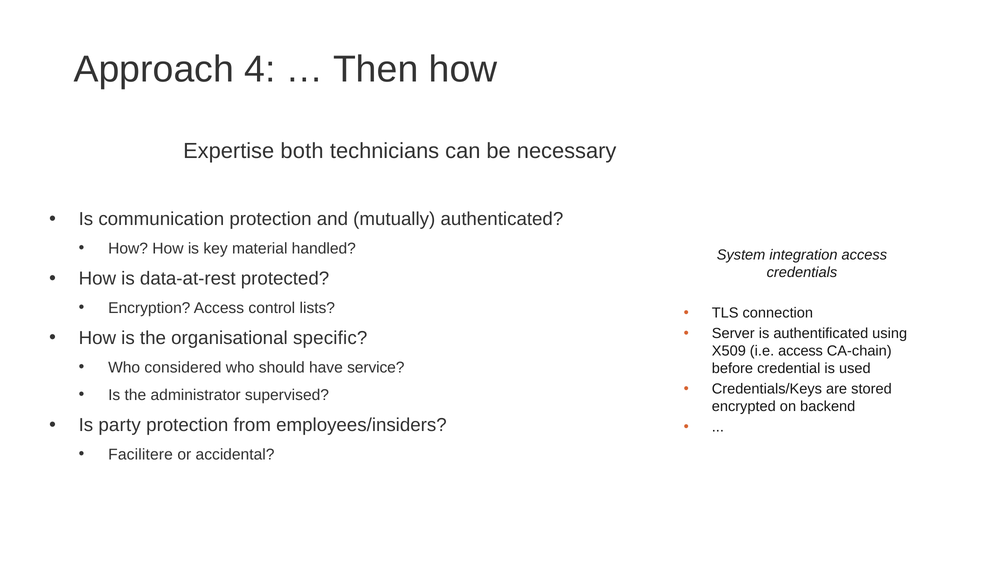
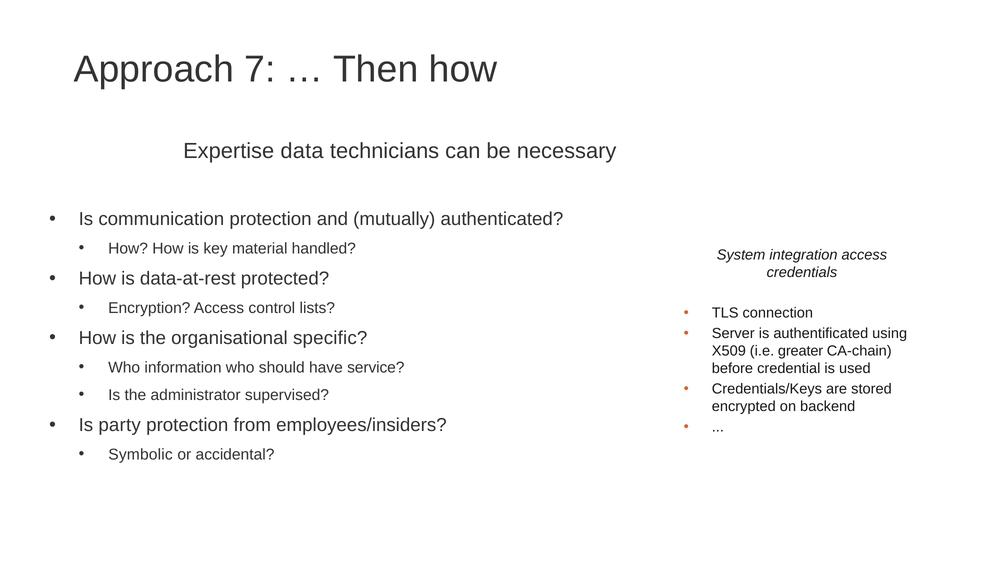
4: 4 -> 7
both: both -> data
i.e access: access -> greater
considered: considered -> information
Facilitere: Facilitere -> Symbolic
